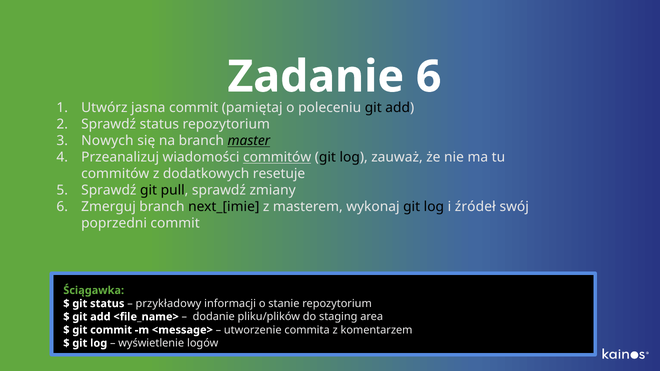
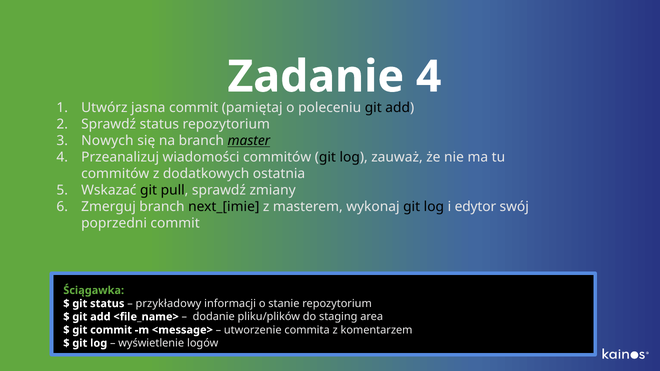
6 at (429, 77): 6 -> 4
commitów at (277, 158) underline: present -> none
resetuje: resetuje -> ostatnia
Sprawdź at (109, 191): Sprawdź -> Wskazać
źródeł: źródeł -> edytor
